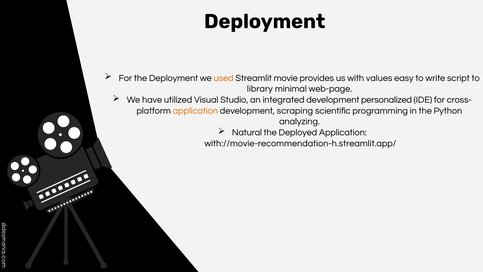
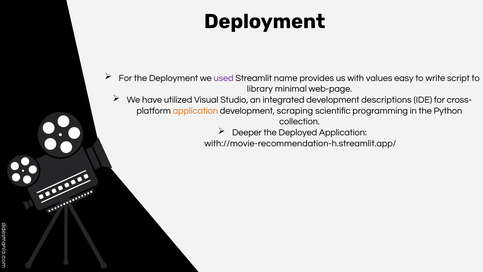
used colour: orange -> purple
movie: movie -> name
personalized: personalized -> descriptions
analyzing: analyzing -> collection
Natural: Natural -> Deeper
